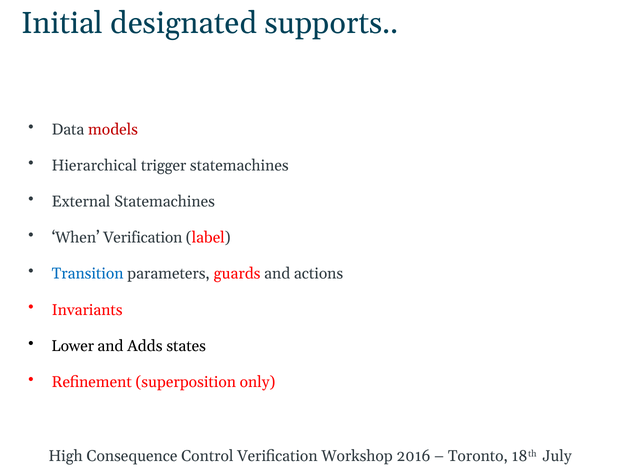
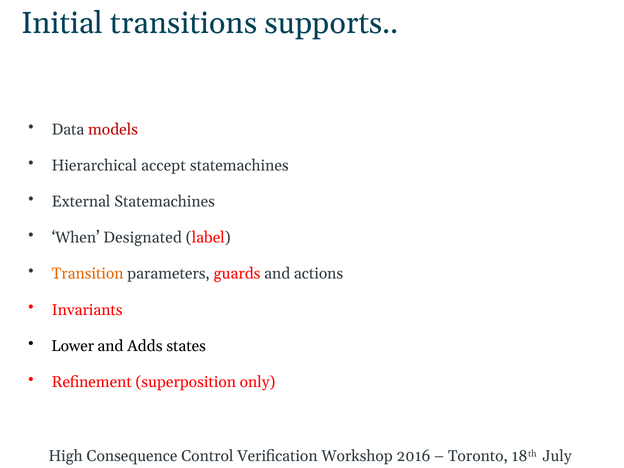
designated: designated -> transitions
trigger: trigger -> accept
When Verification: Verification -> Designated
Transition colour: blue -> orange
